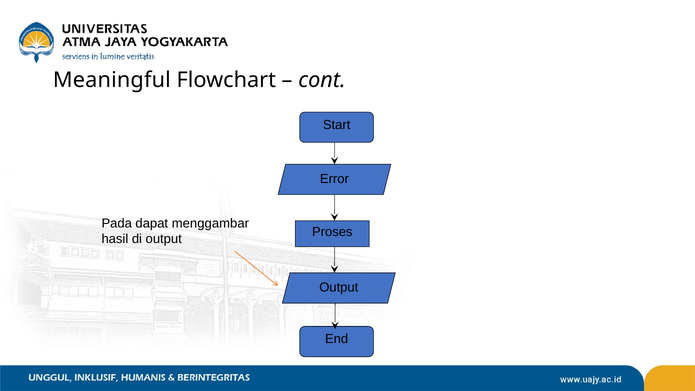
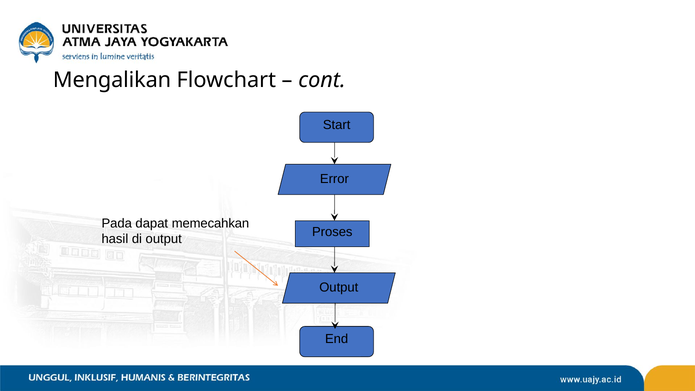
Meaningful: Meaningful -> Mengalikan
menggambar: menggambar -> memecahkan
